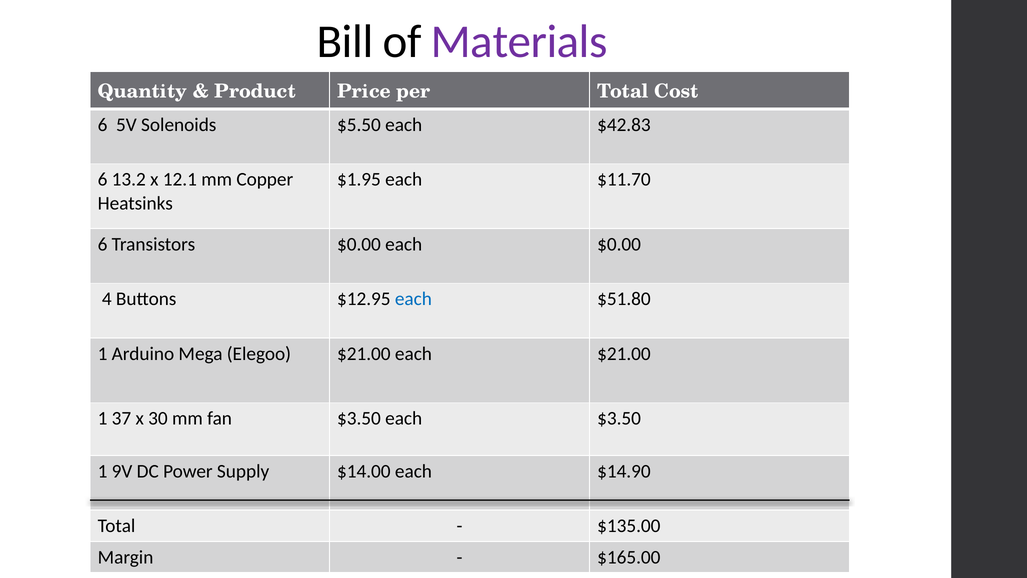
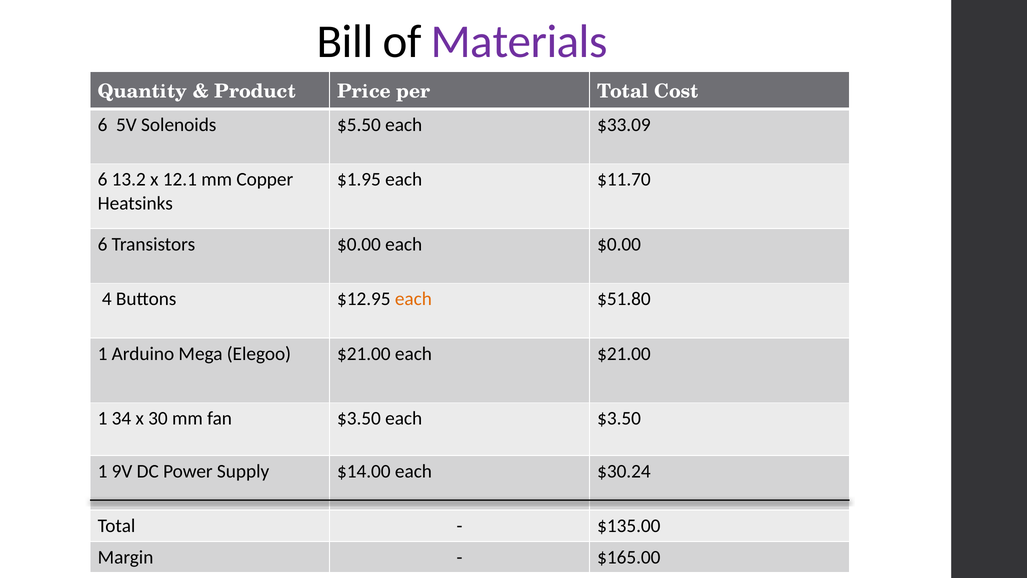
$42.83: $42.83 -> $33.09
each at (413, 299) colour: blue -> orange
37: 37 -> 34
$14.90: $14.90 -> $30.24
